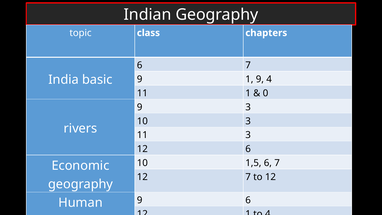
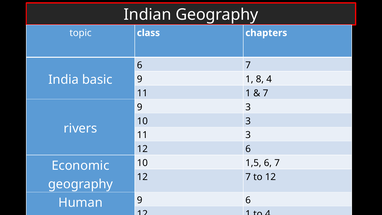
1 9: 9 -> 8
0 at (265, 93): 0 -> 7
